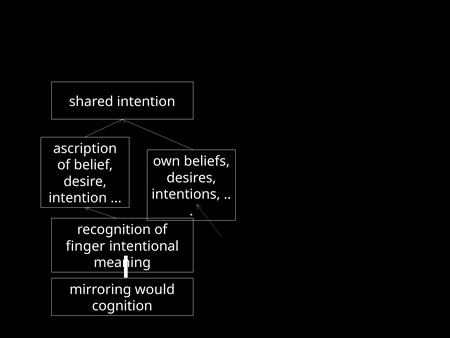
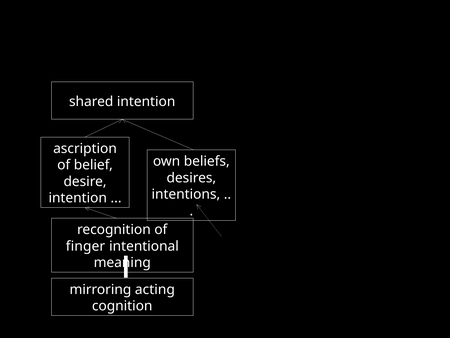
would: would -> acting
